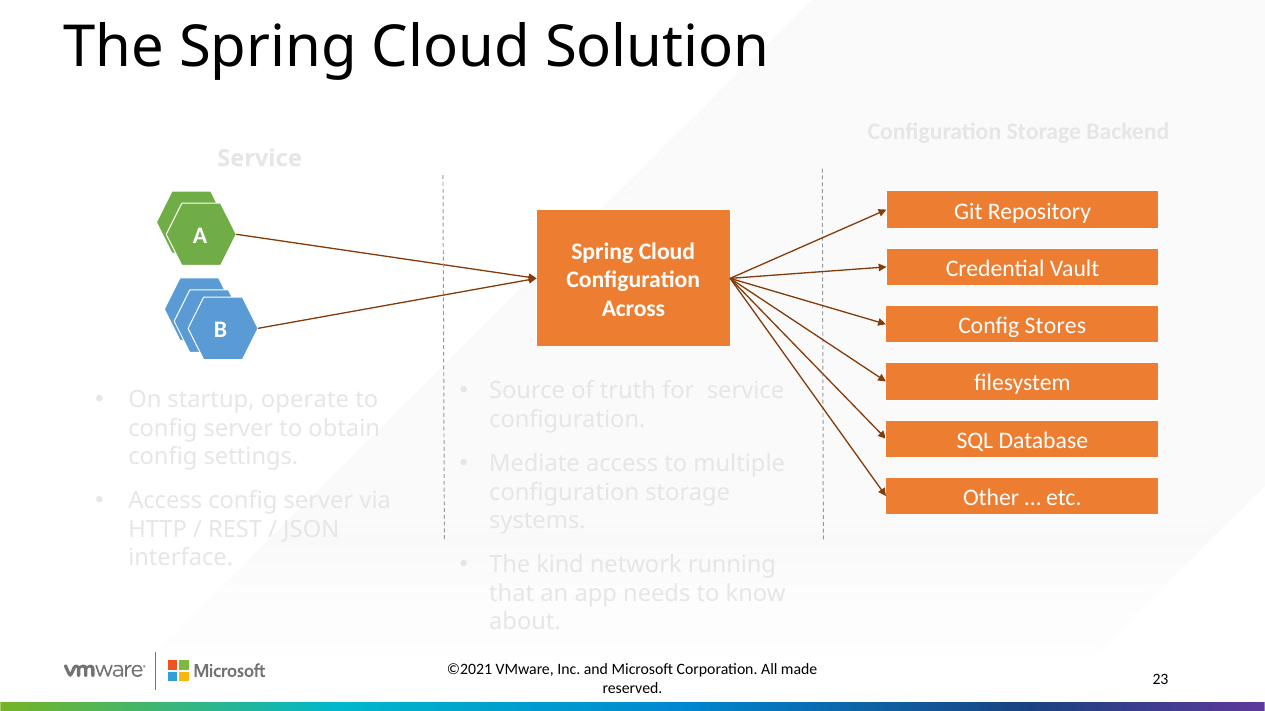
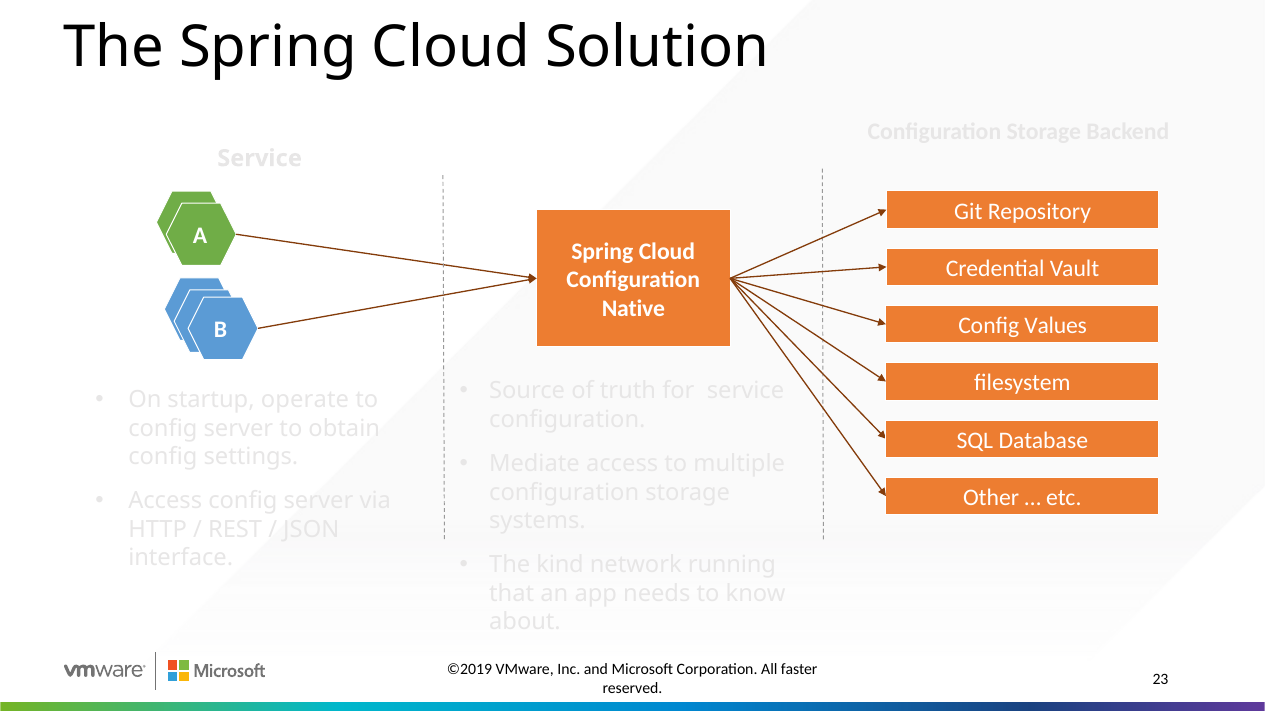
Across: Across -> Native
Stores: Stores -> Values
©2021: ©2021 -> ©2019
made: made -> faster
